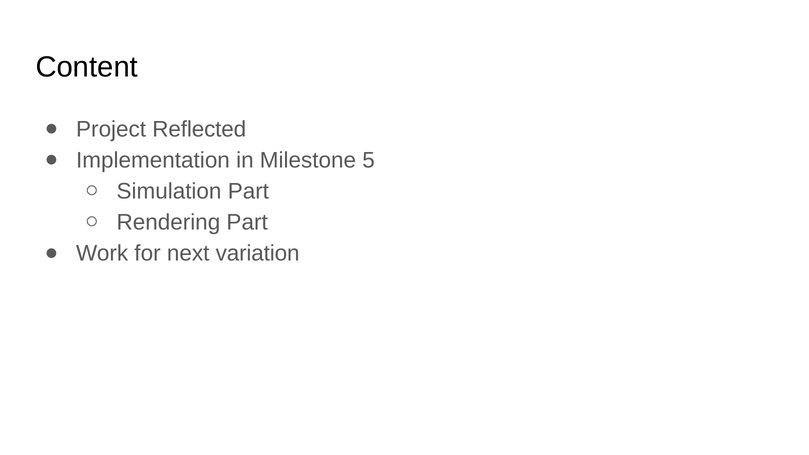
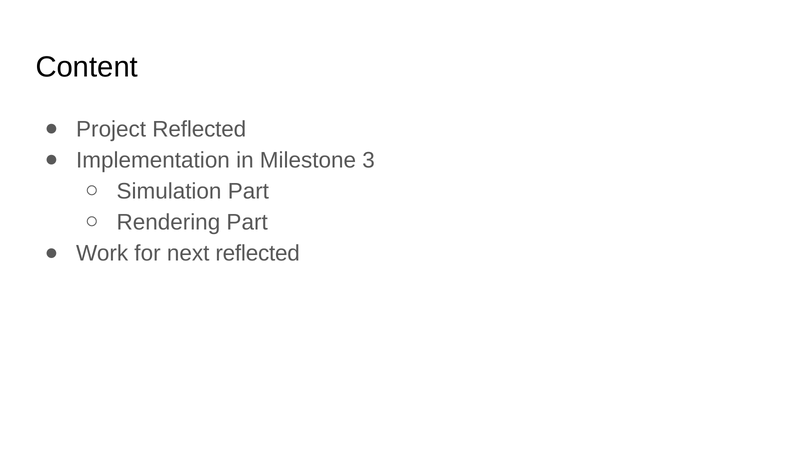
5: 5 -> 3
next variation: variation -> reflected
